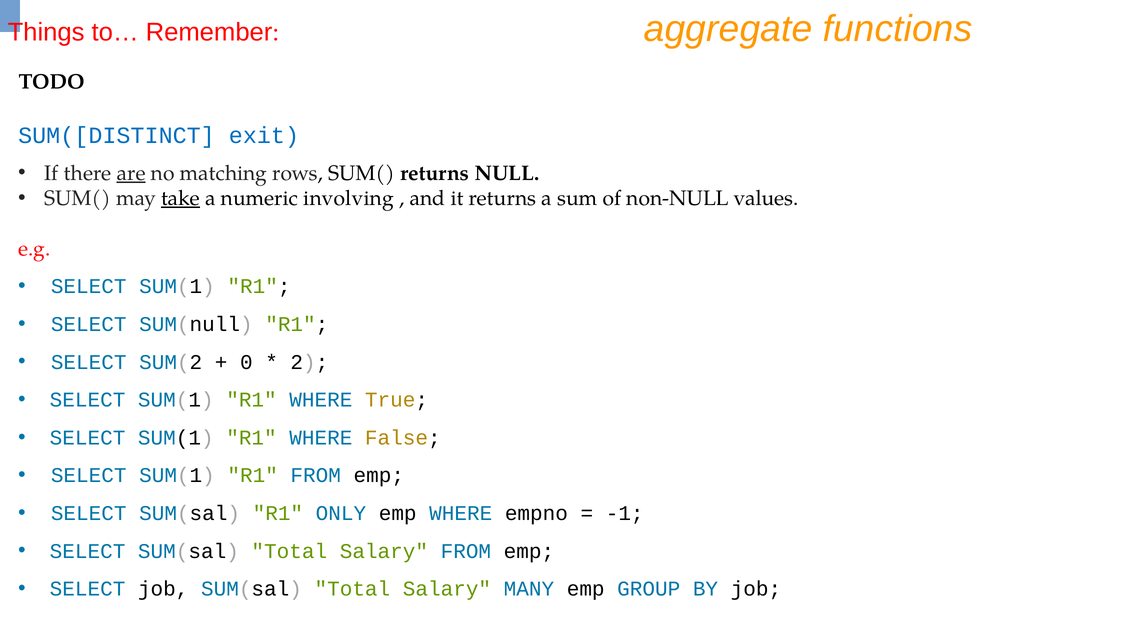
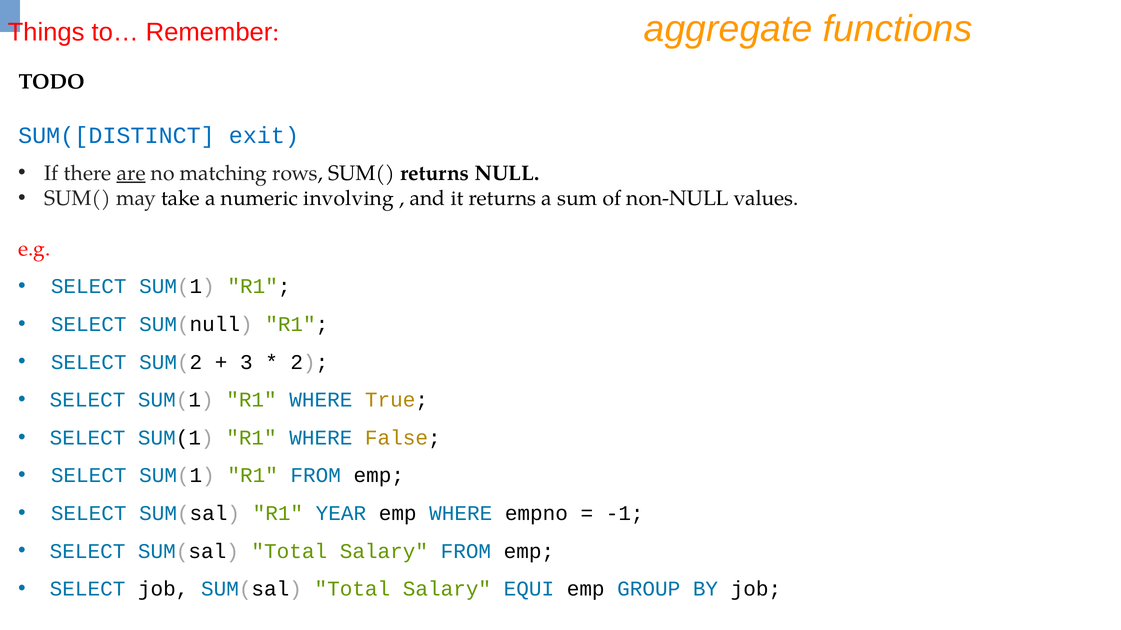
take underline: present -> none
0: 0 -> 3
ONLY: ONLY -> YEAR
MANY: MANY -> EQUI
